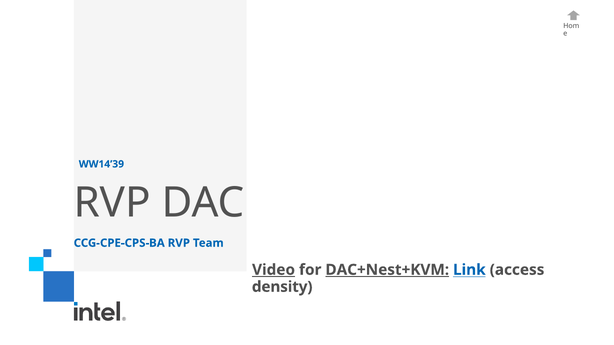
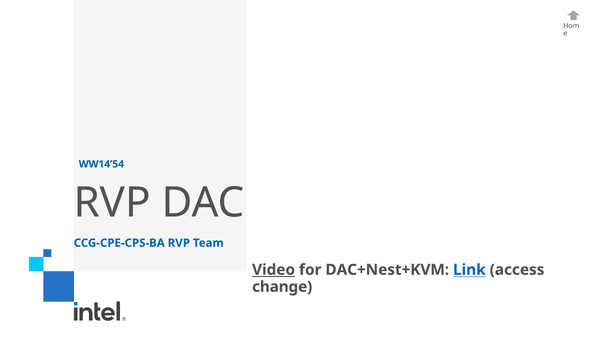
WW14’39: WW14’39 -> WW14’54
DAC+Nest+KVM underline: present -> none
density: density -> change
